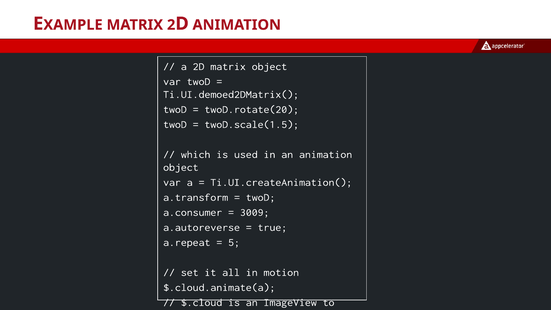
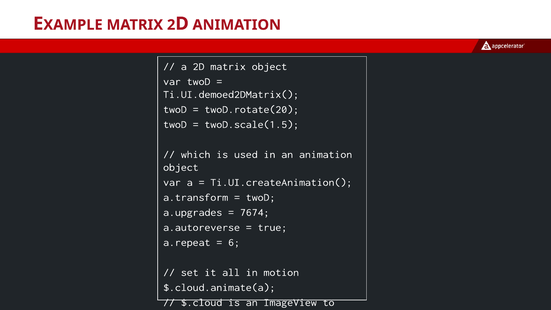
a.consumer: a.consumer -> a.upgrades
3009: 3009 -> 7674
5: 5 -> 6
